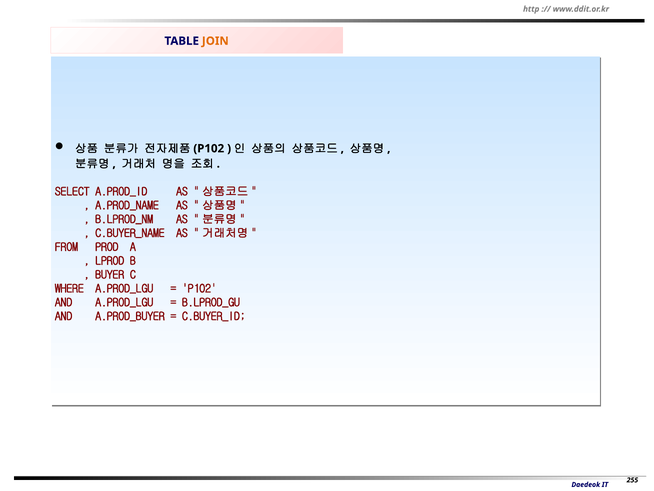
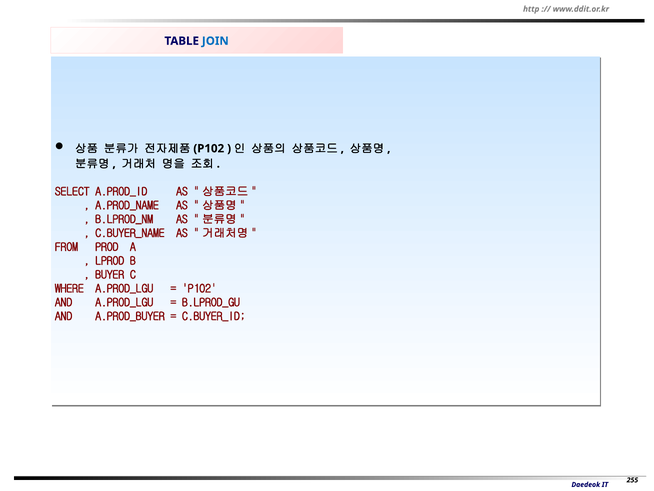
JOIN colour: orange -> blue
